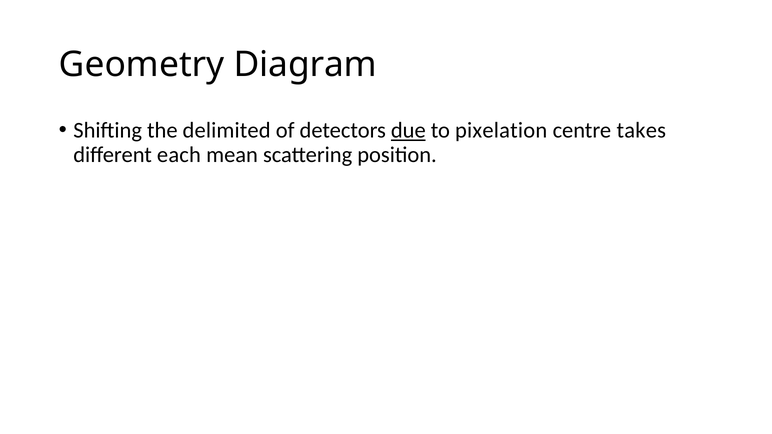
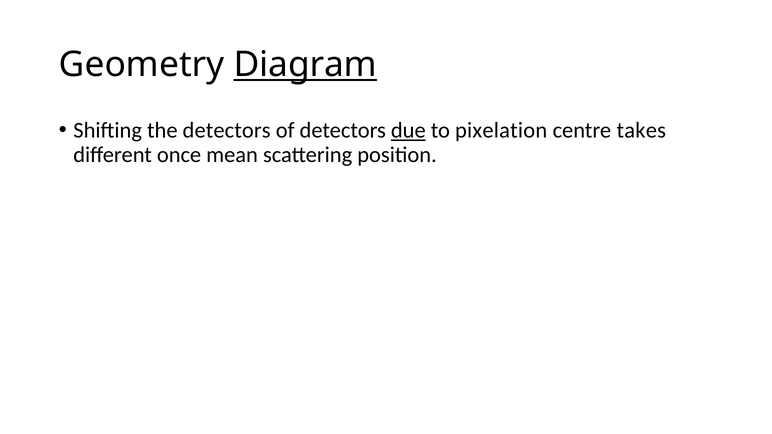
Diagram underline: none -> present
the delimited: delimited -> detectors
each: each -> once
